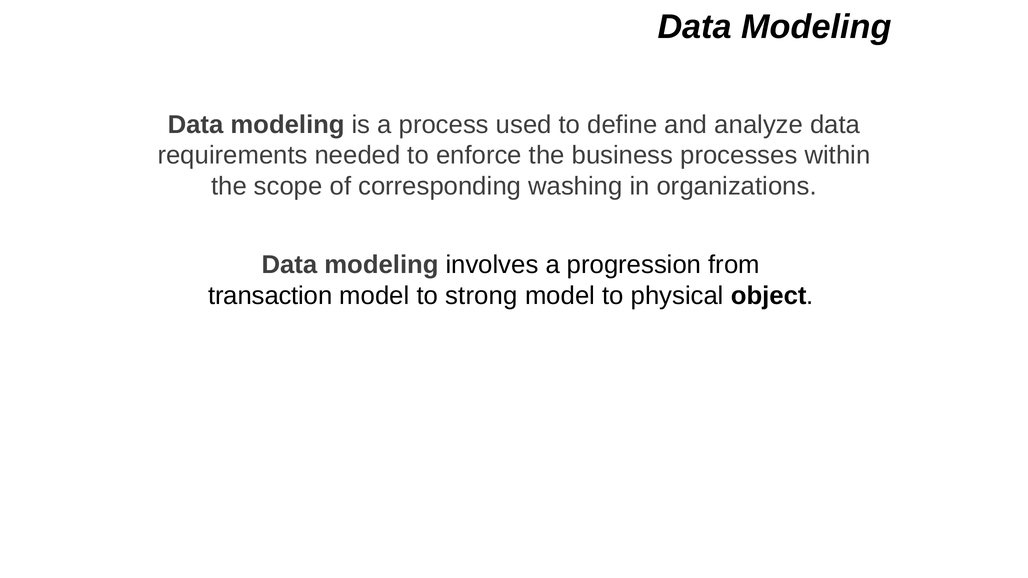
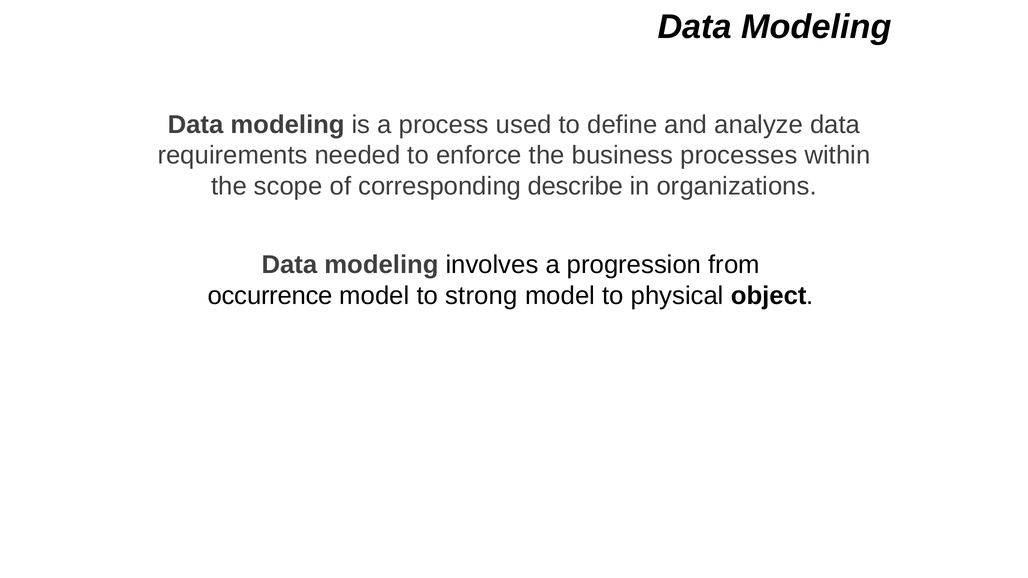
washing: washing -> describe
transaction: transaction -> occurrence
